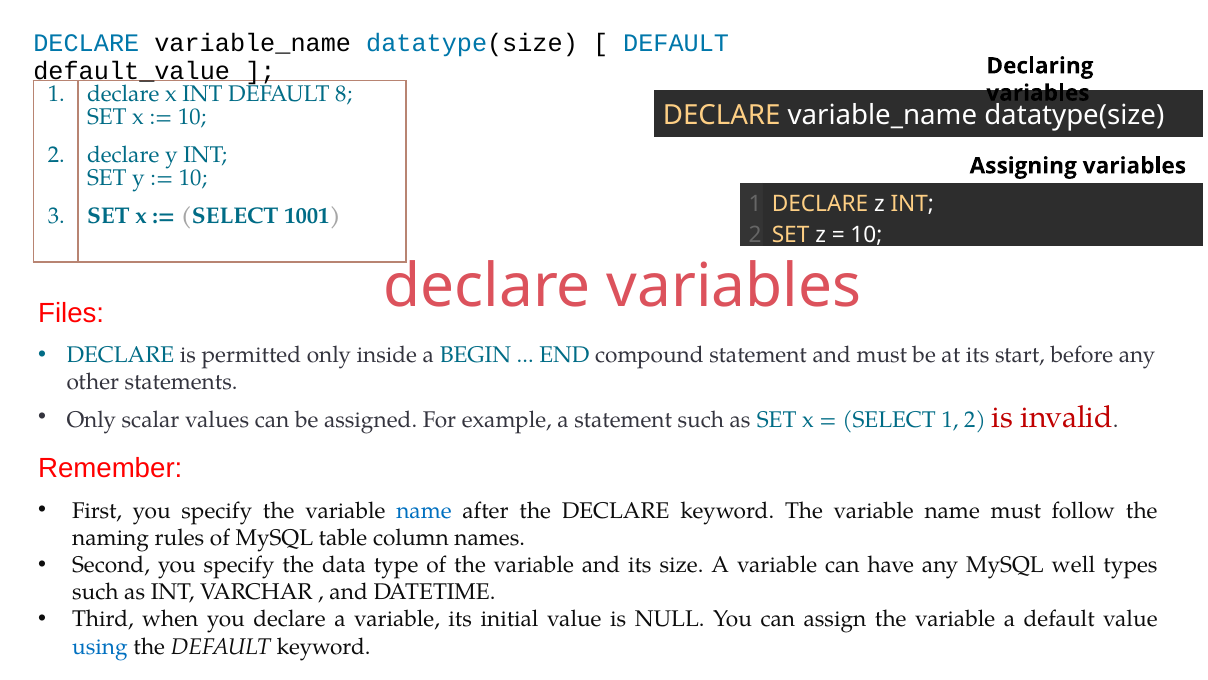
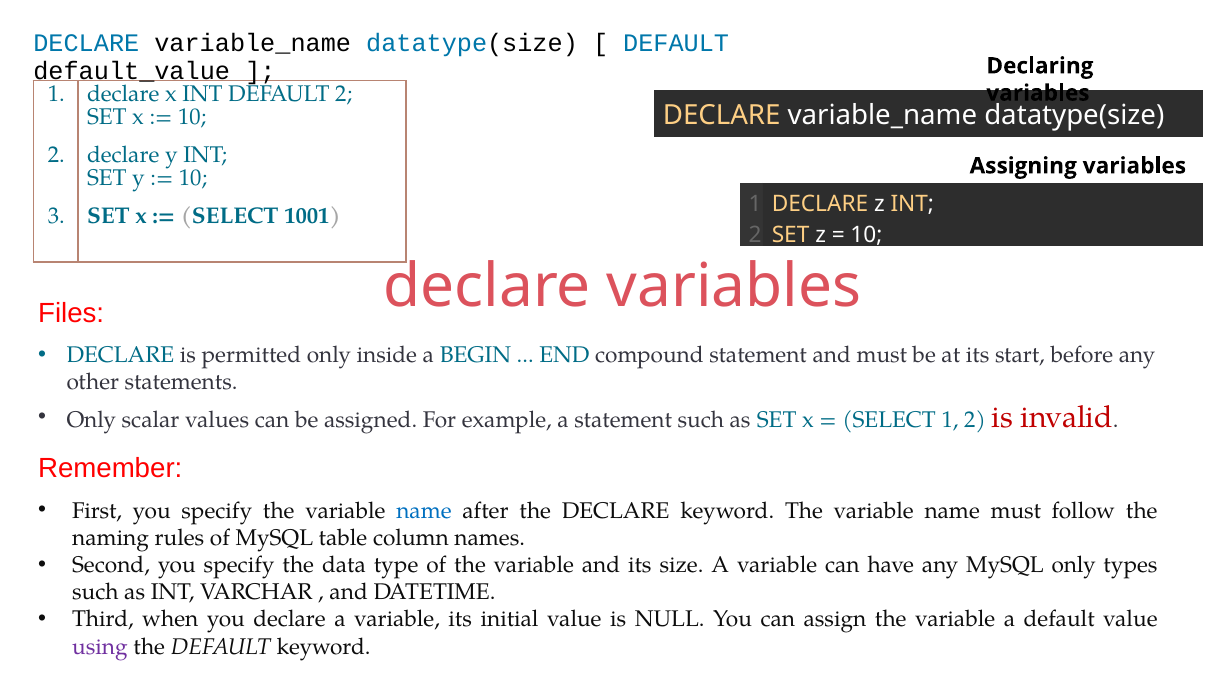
DEFAULT 8: 8 -> 2
MySQL well: well -> only
using colour: blue -> purple
